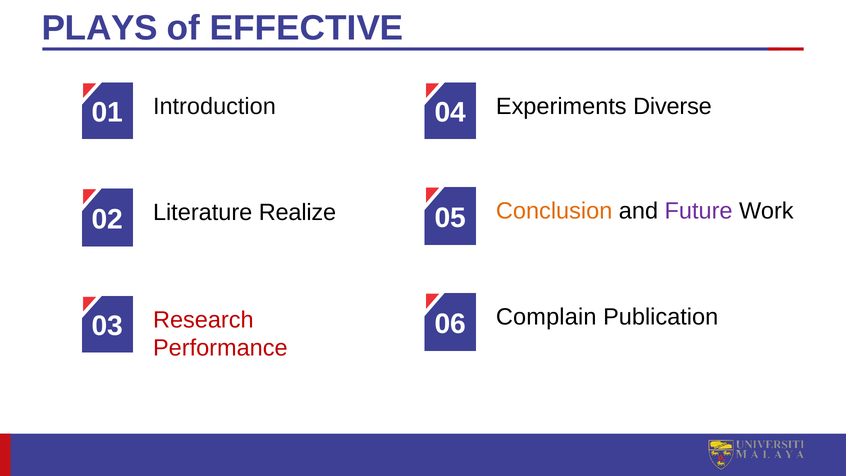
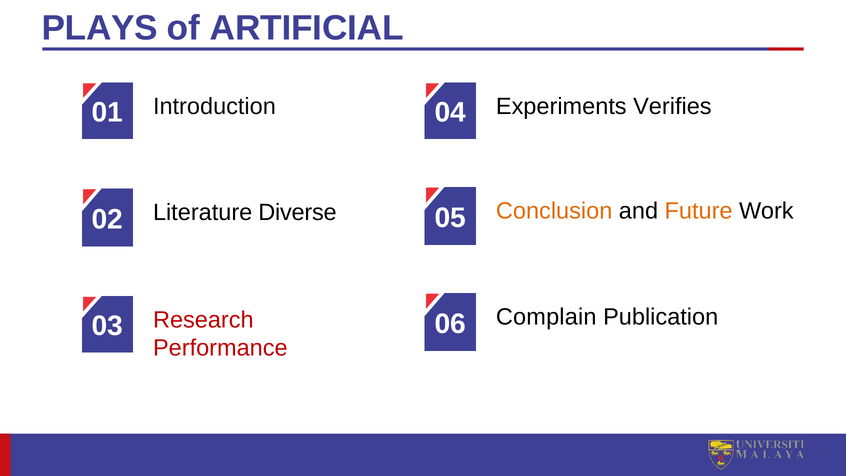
EFFECTIVE: EFFECTIVE -> ARTIFICIAL
Diverse: Diverse -> Verifies
Future colour: purple -> orange
Realize: Realize -> Diverse
